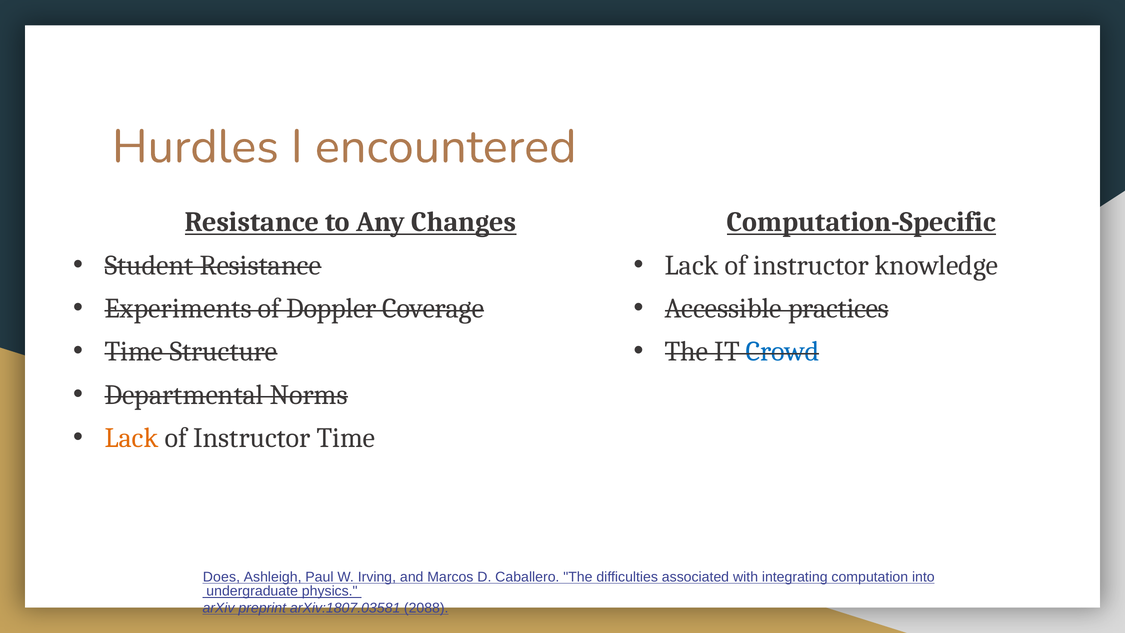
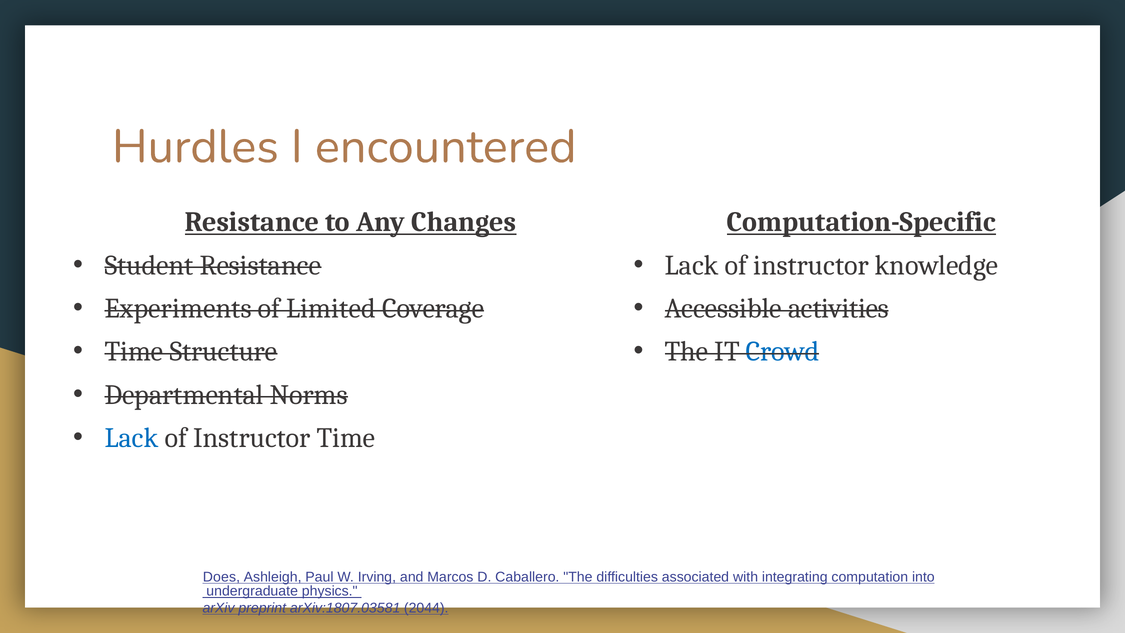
Doppler: Doppler -> Limited
practices: practices -> activities
Lack at (132, 438) colour: orange -> blue
2088: 2088 -> 2044
